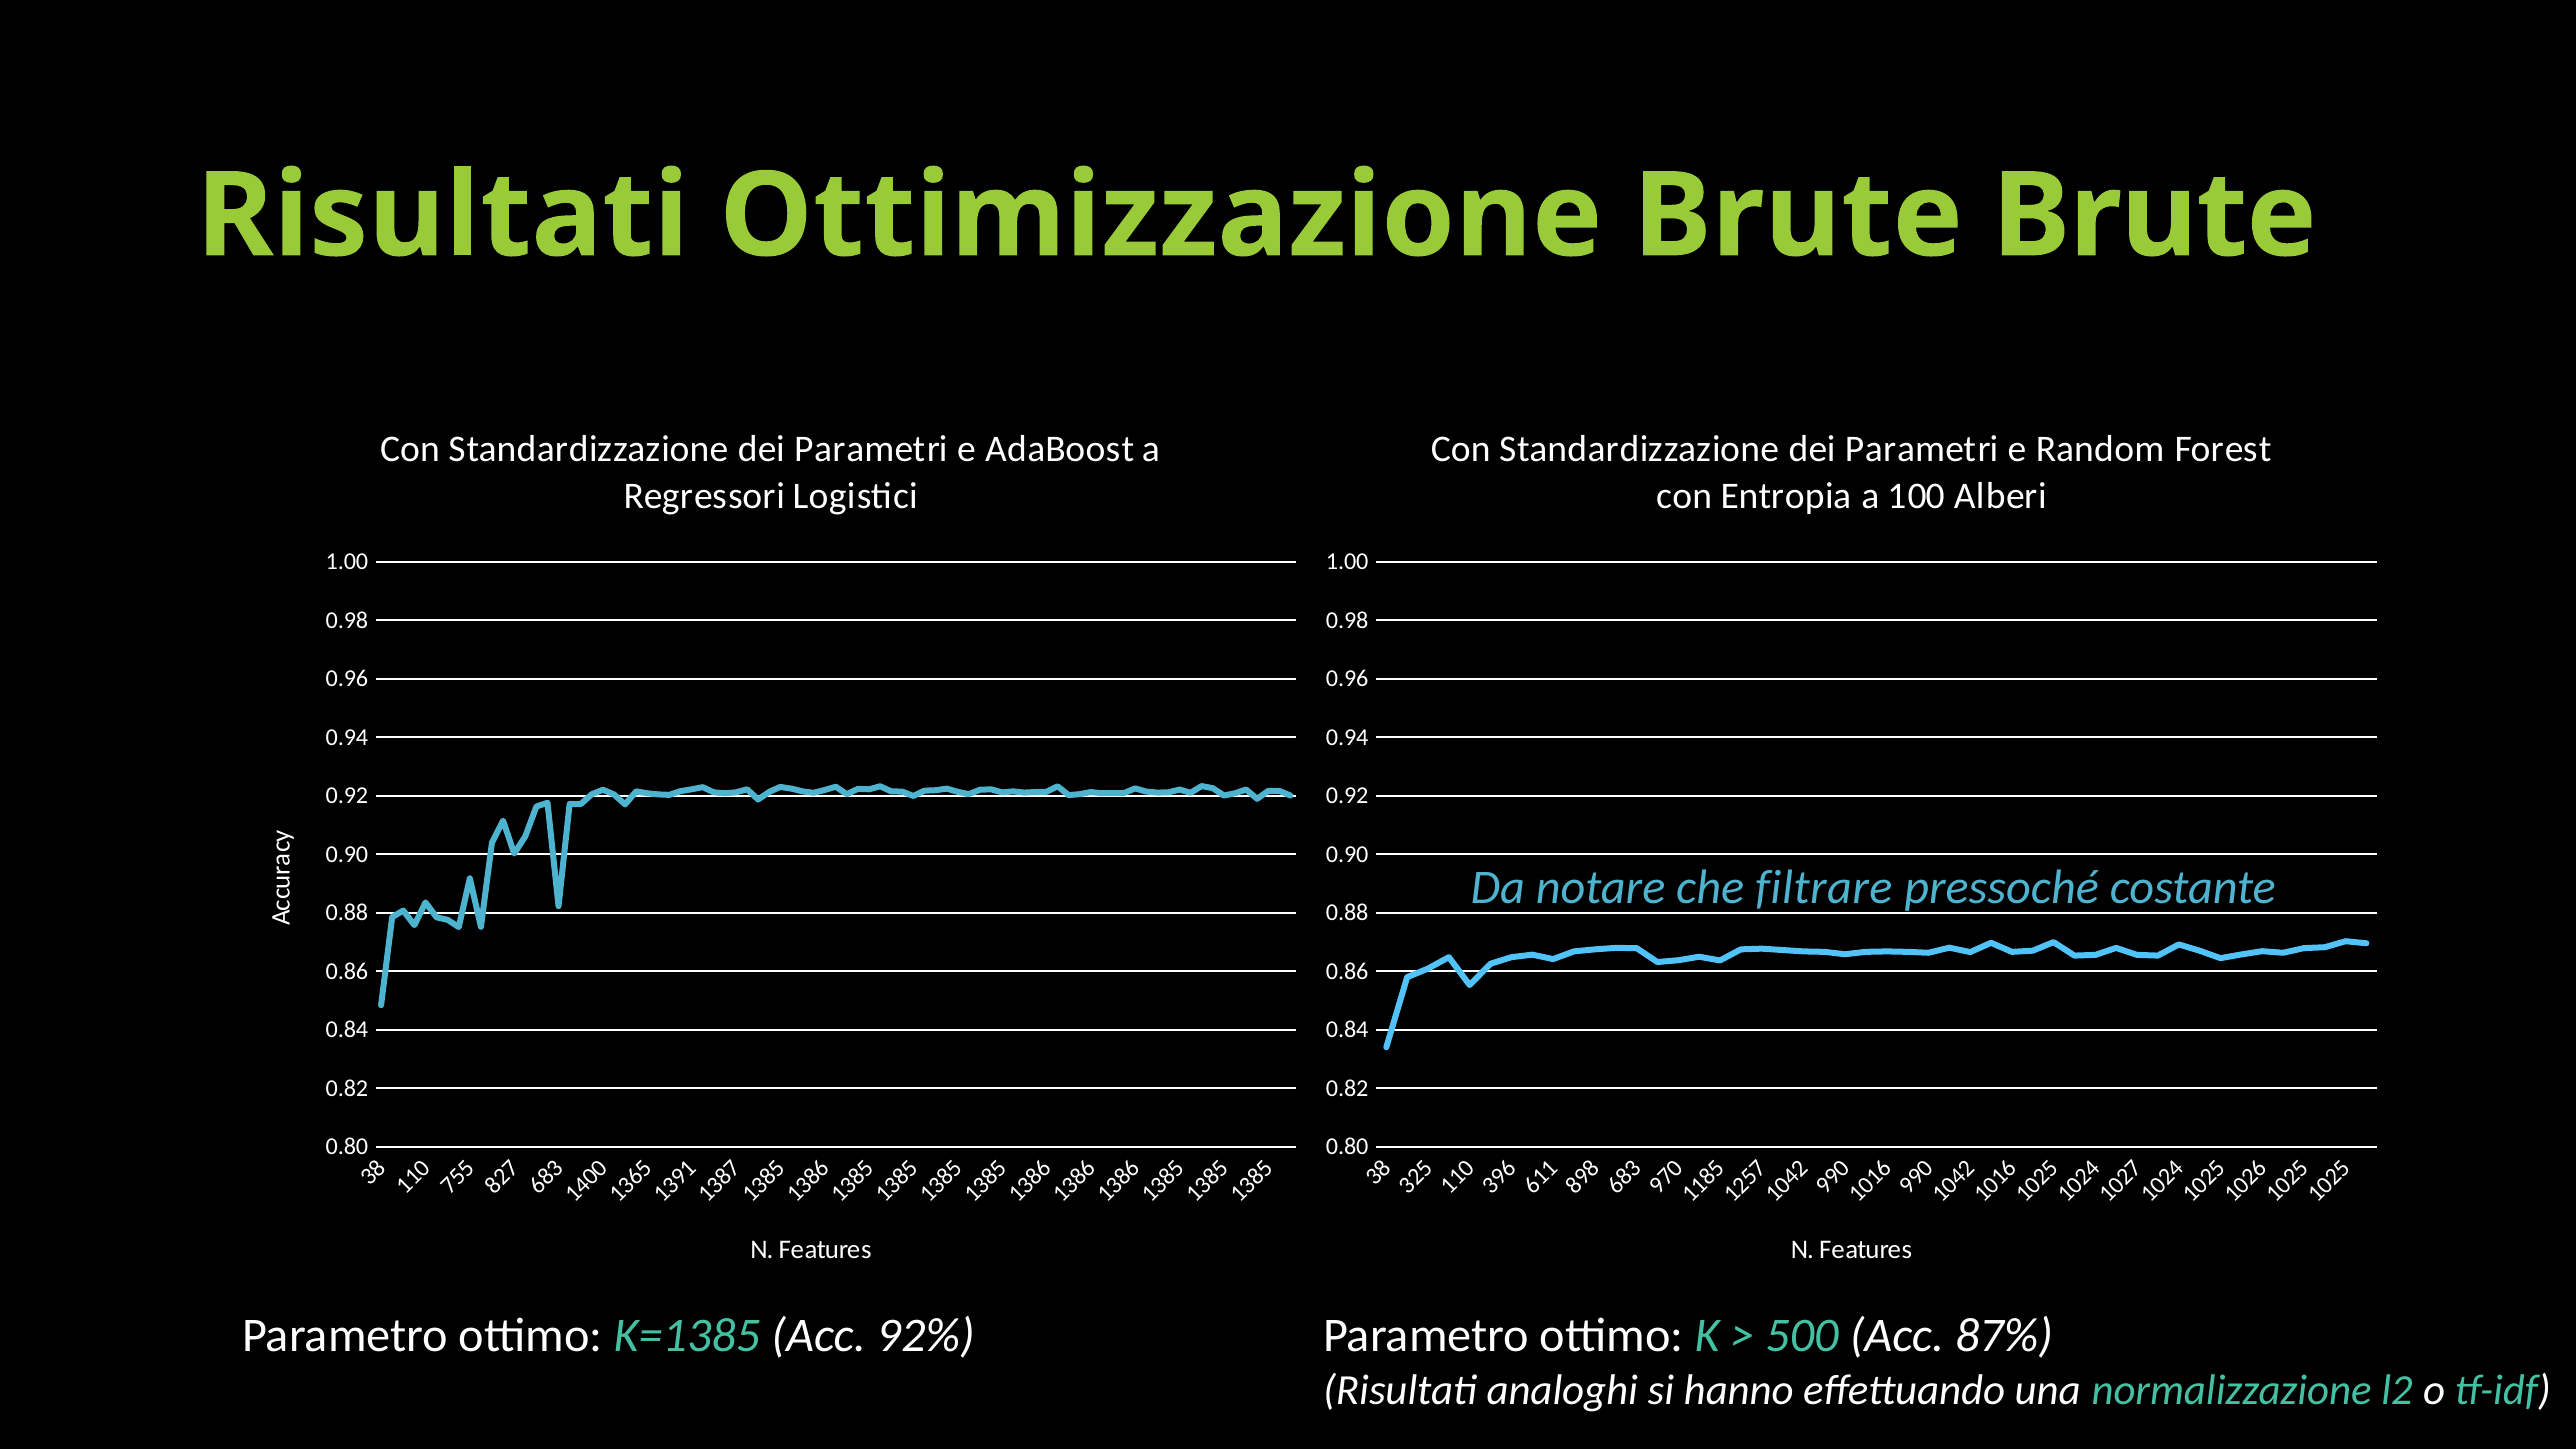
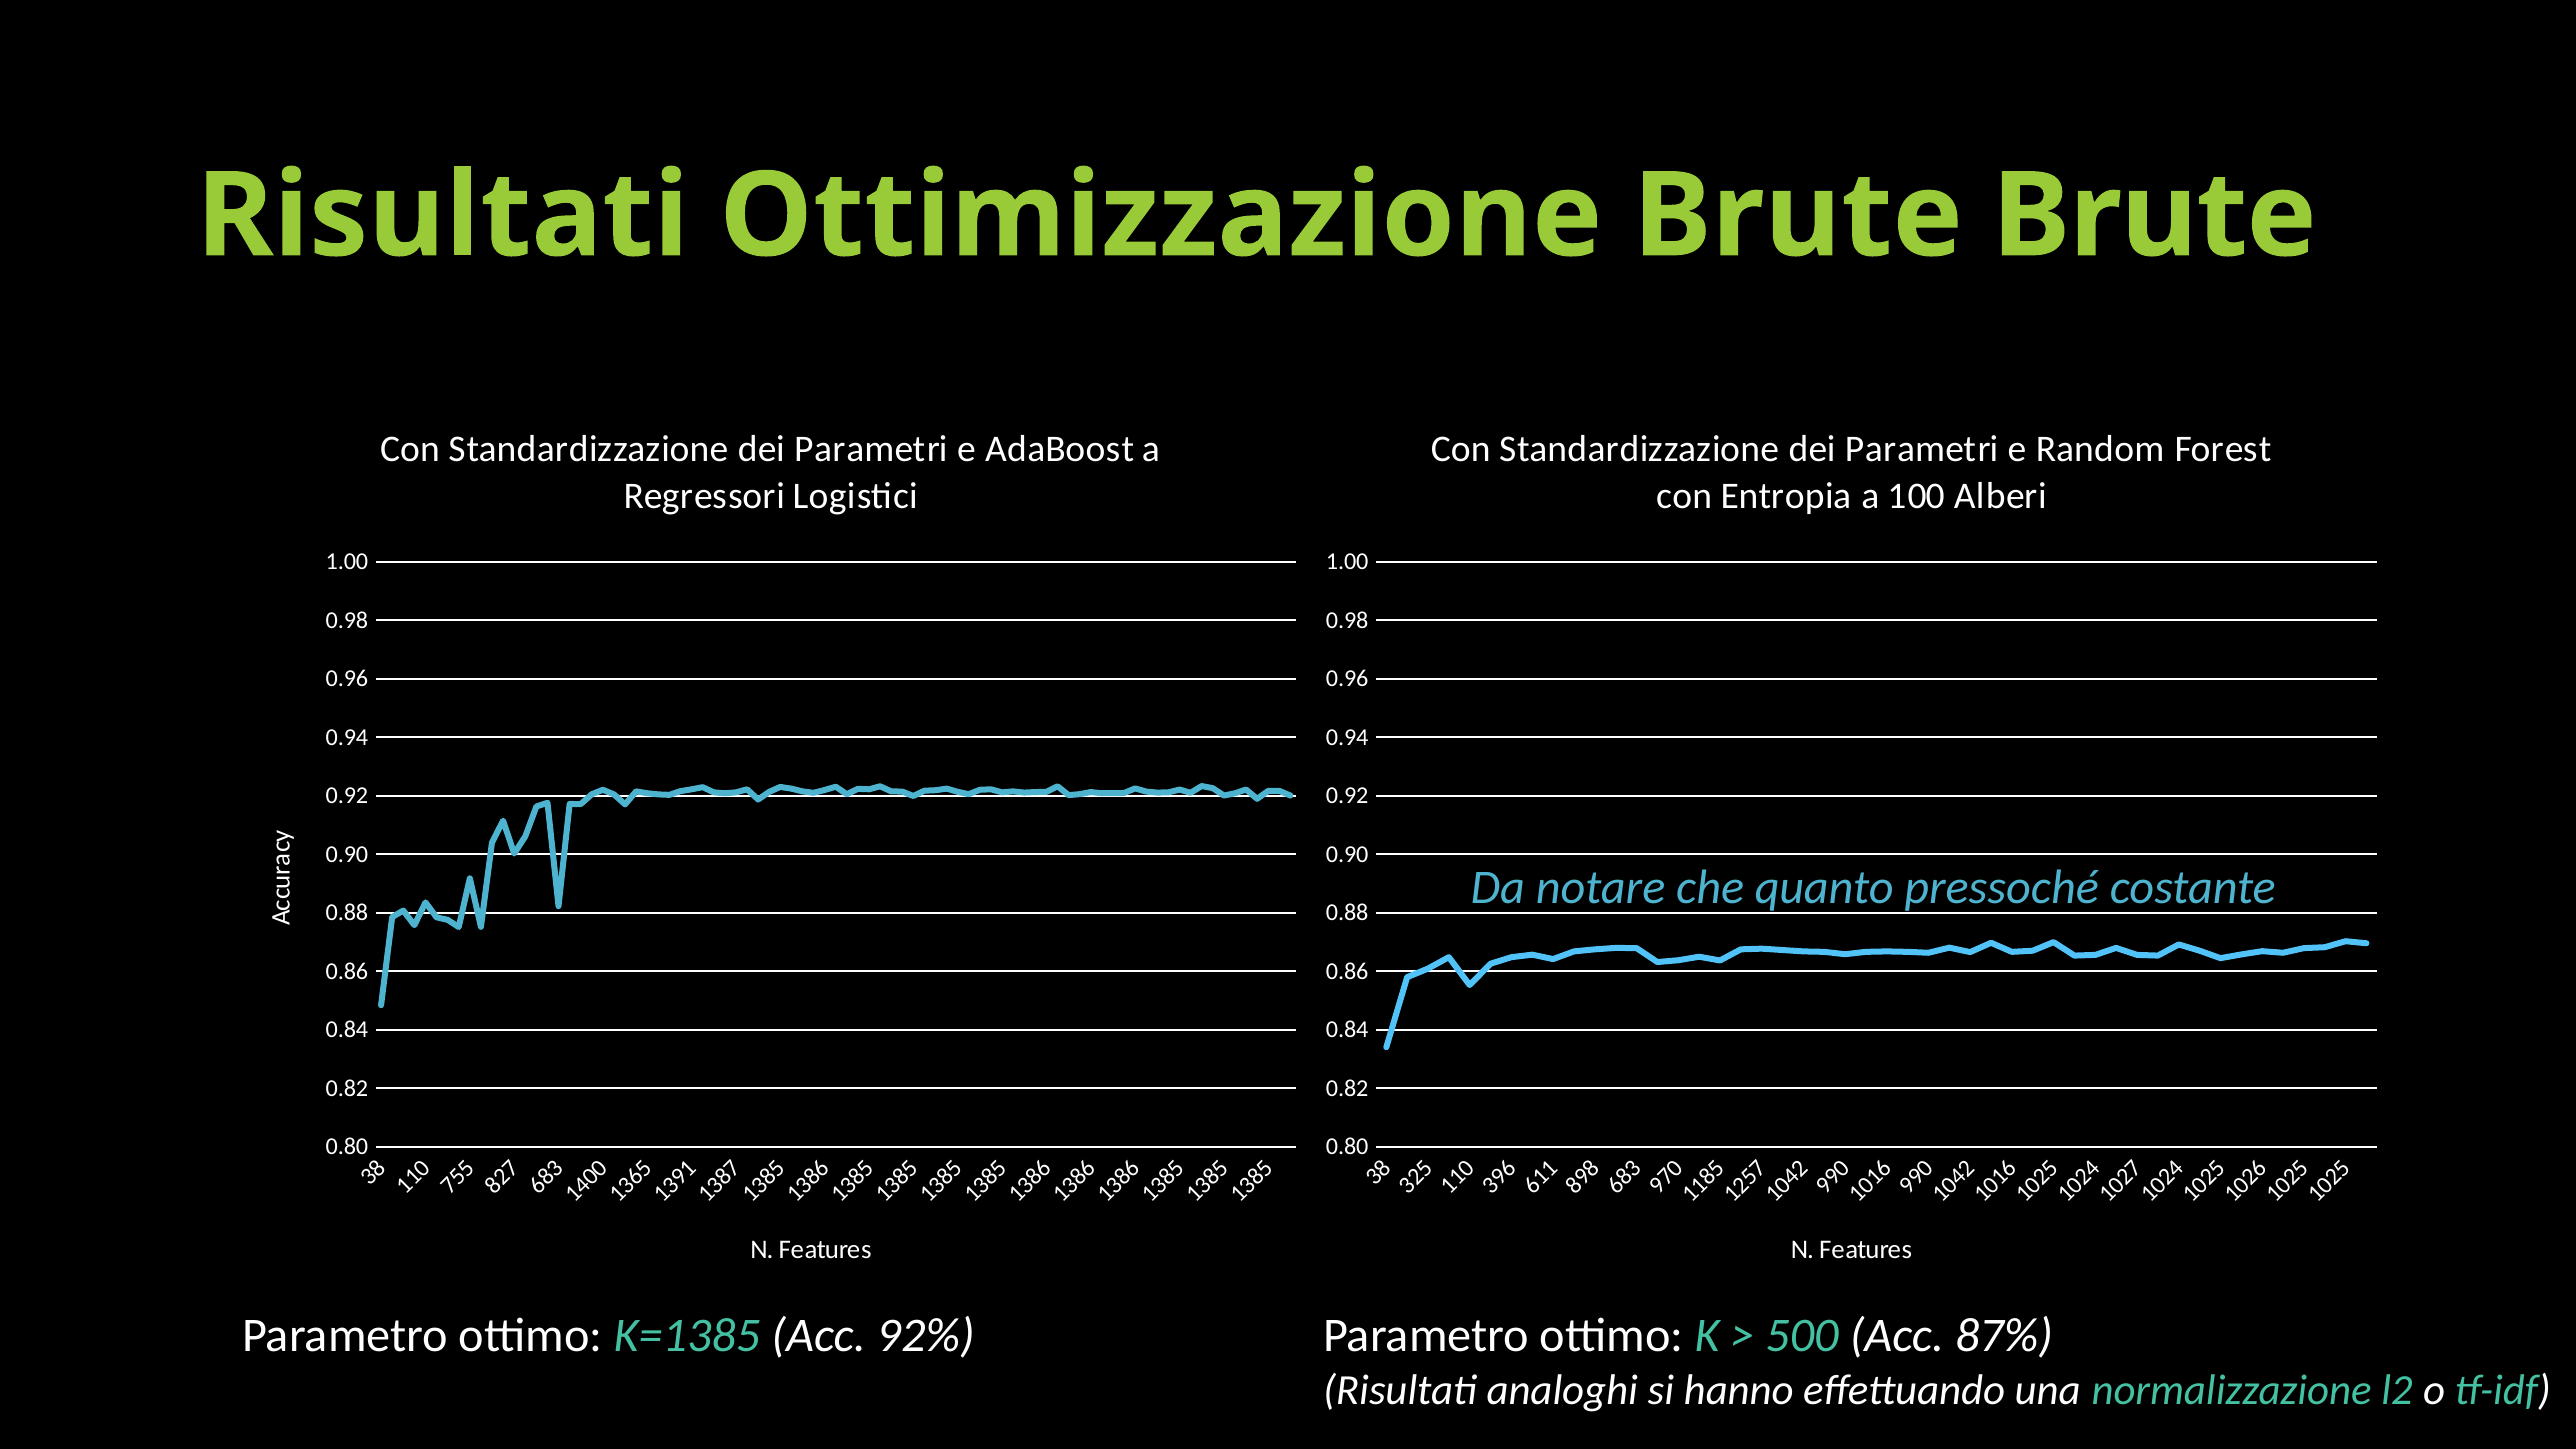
filtrare: filtrare -> quanto
